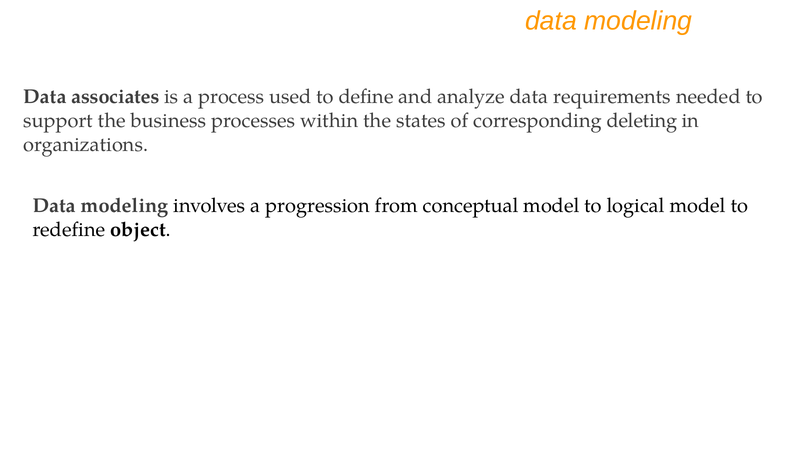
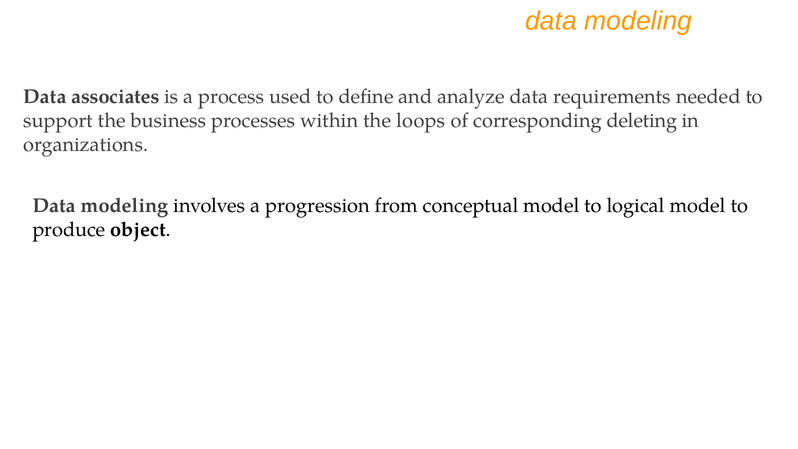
states: states -> loops
redefine: redefine -> produce
